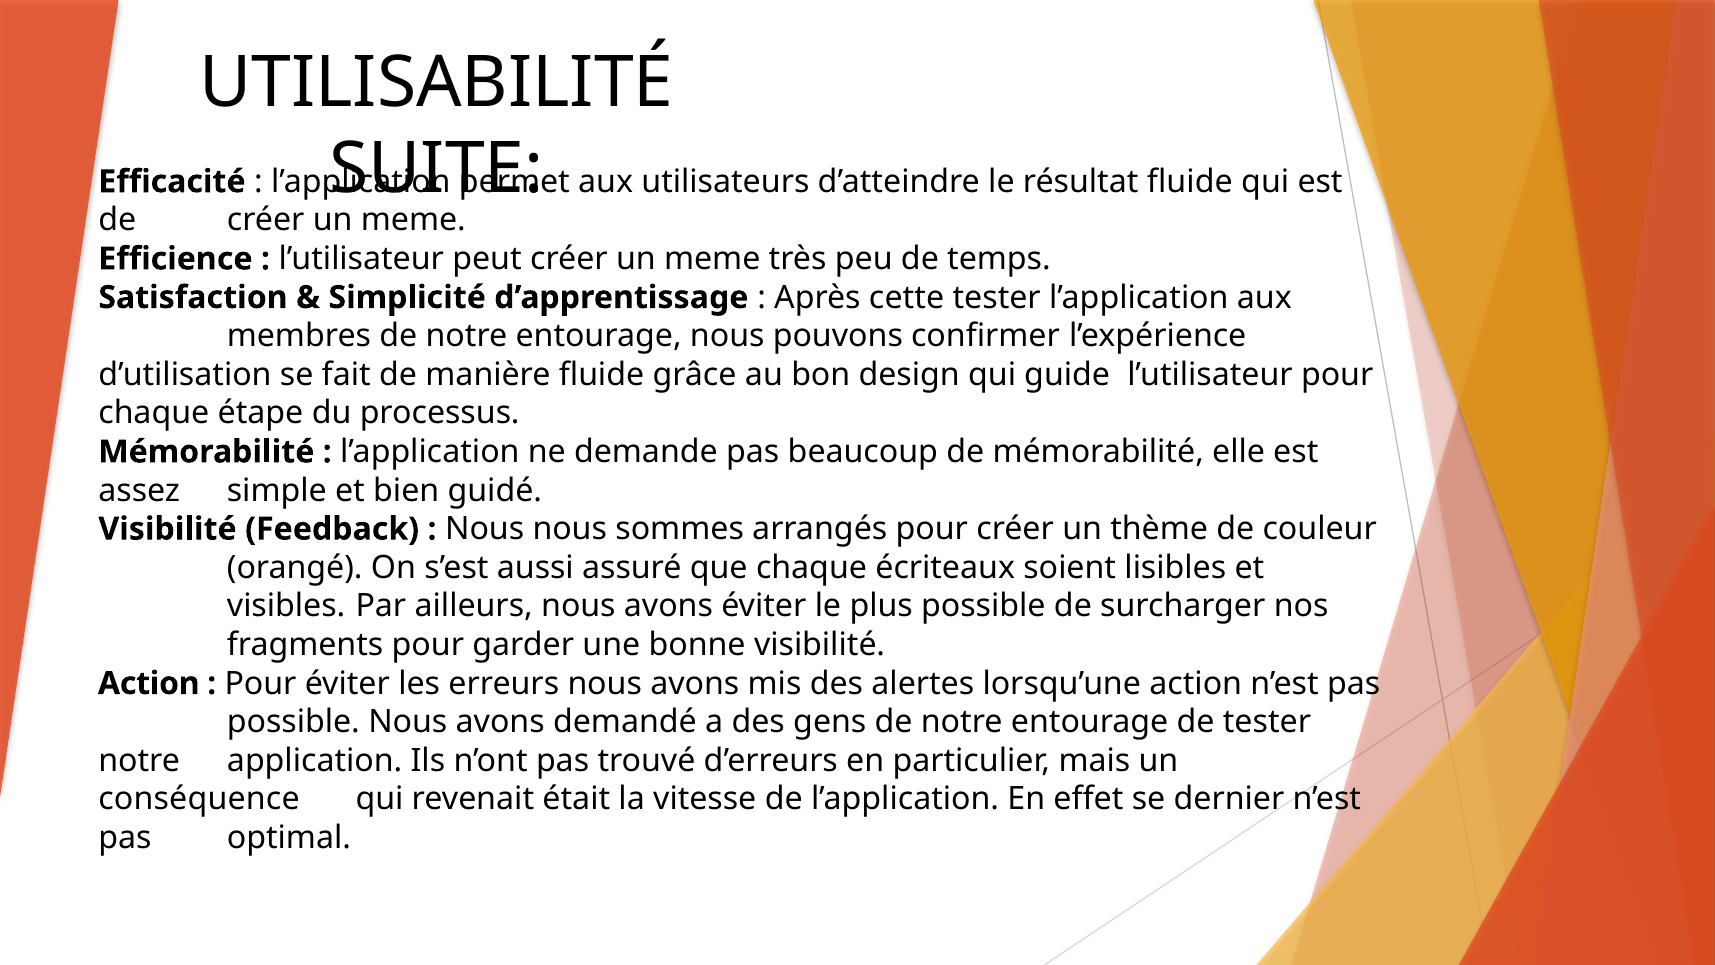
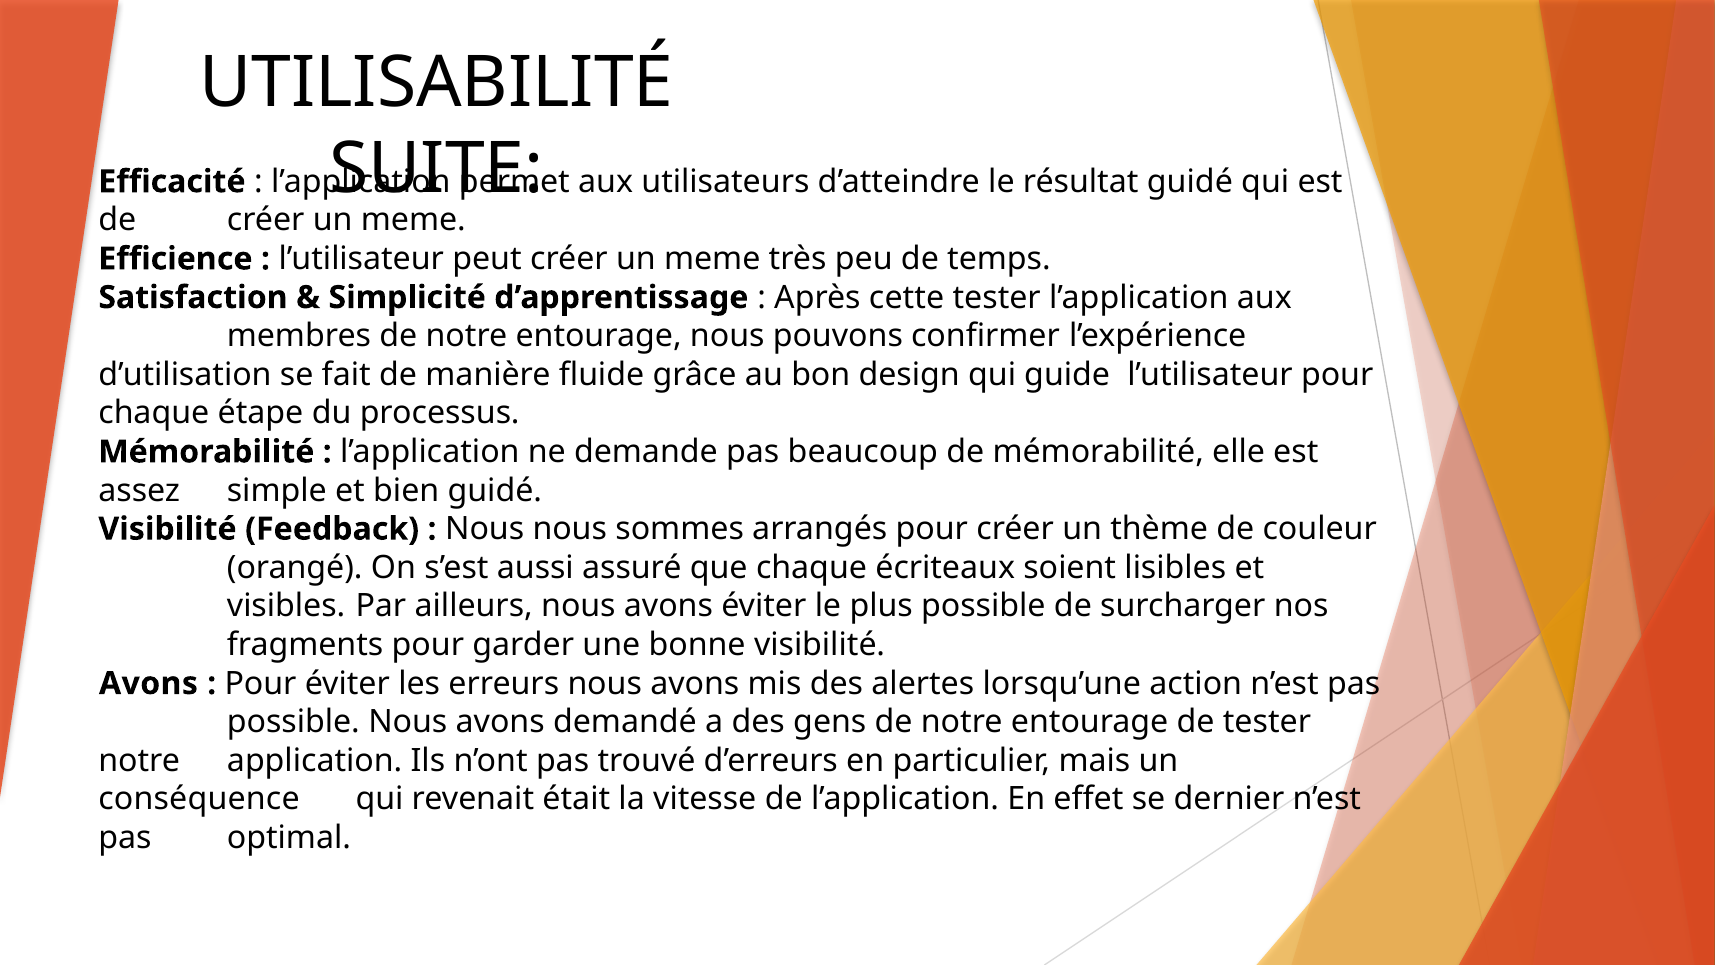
résultat fluide: fluide -> guidé
Action at (149, 683): Action -> Avons
